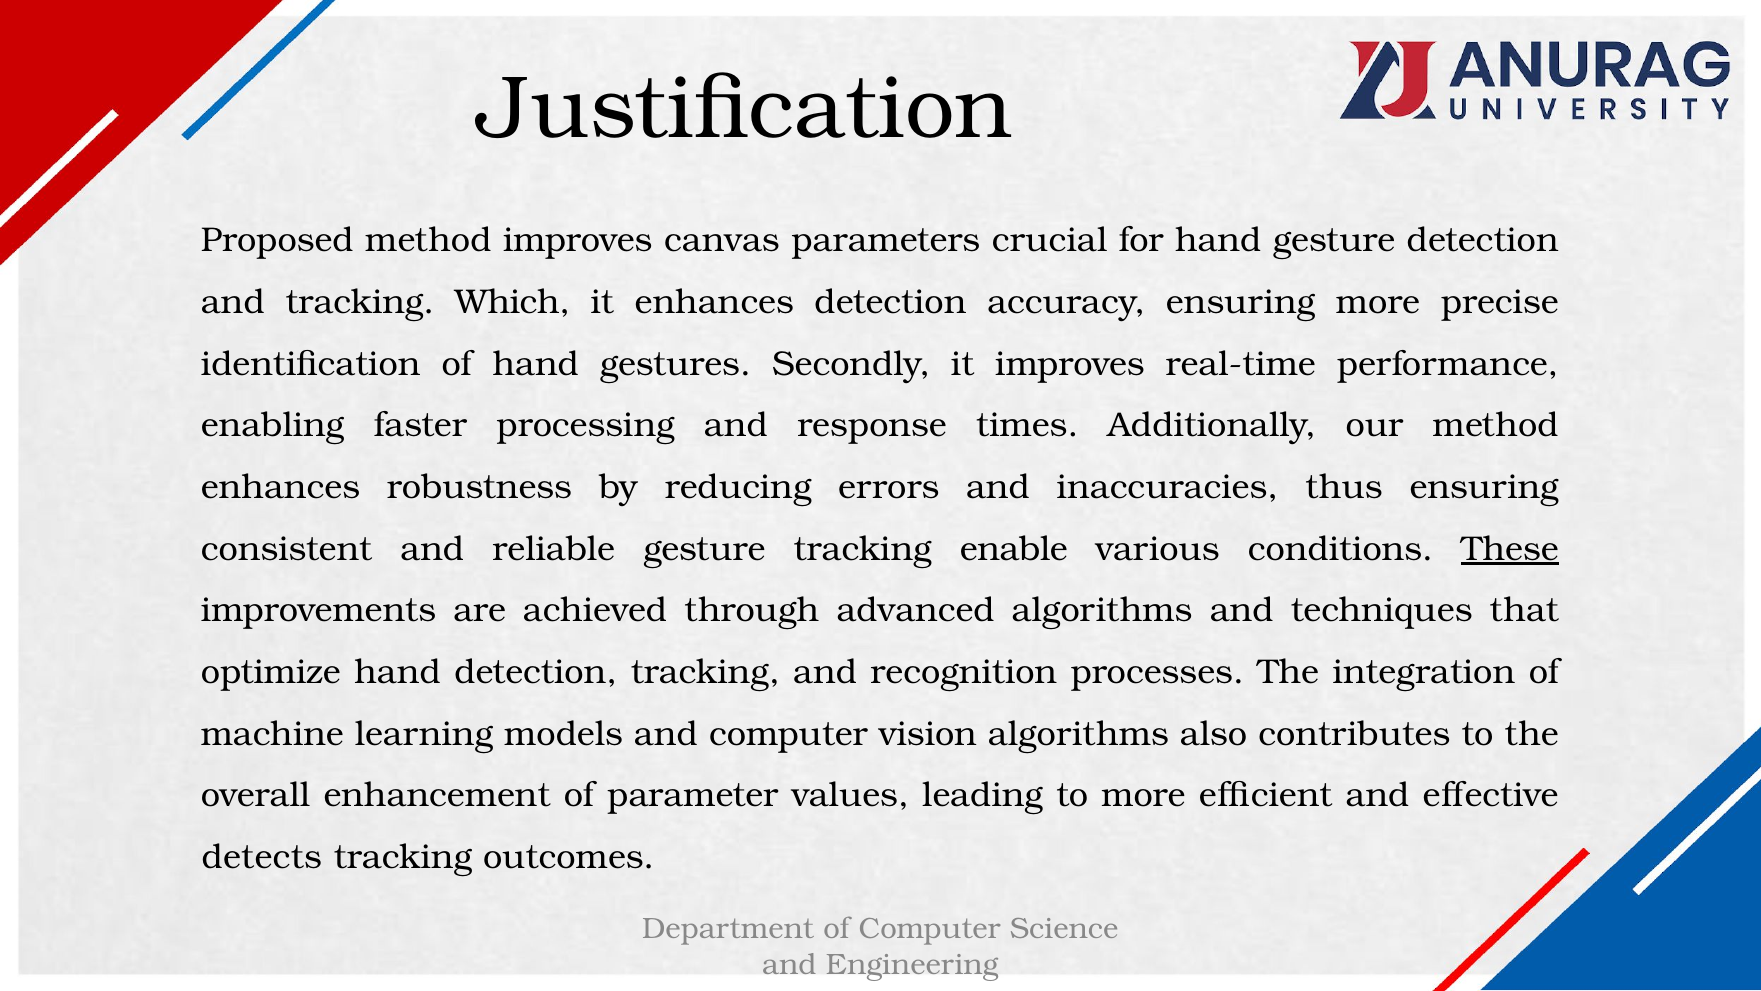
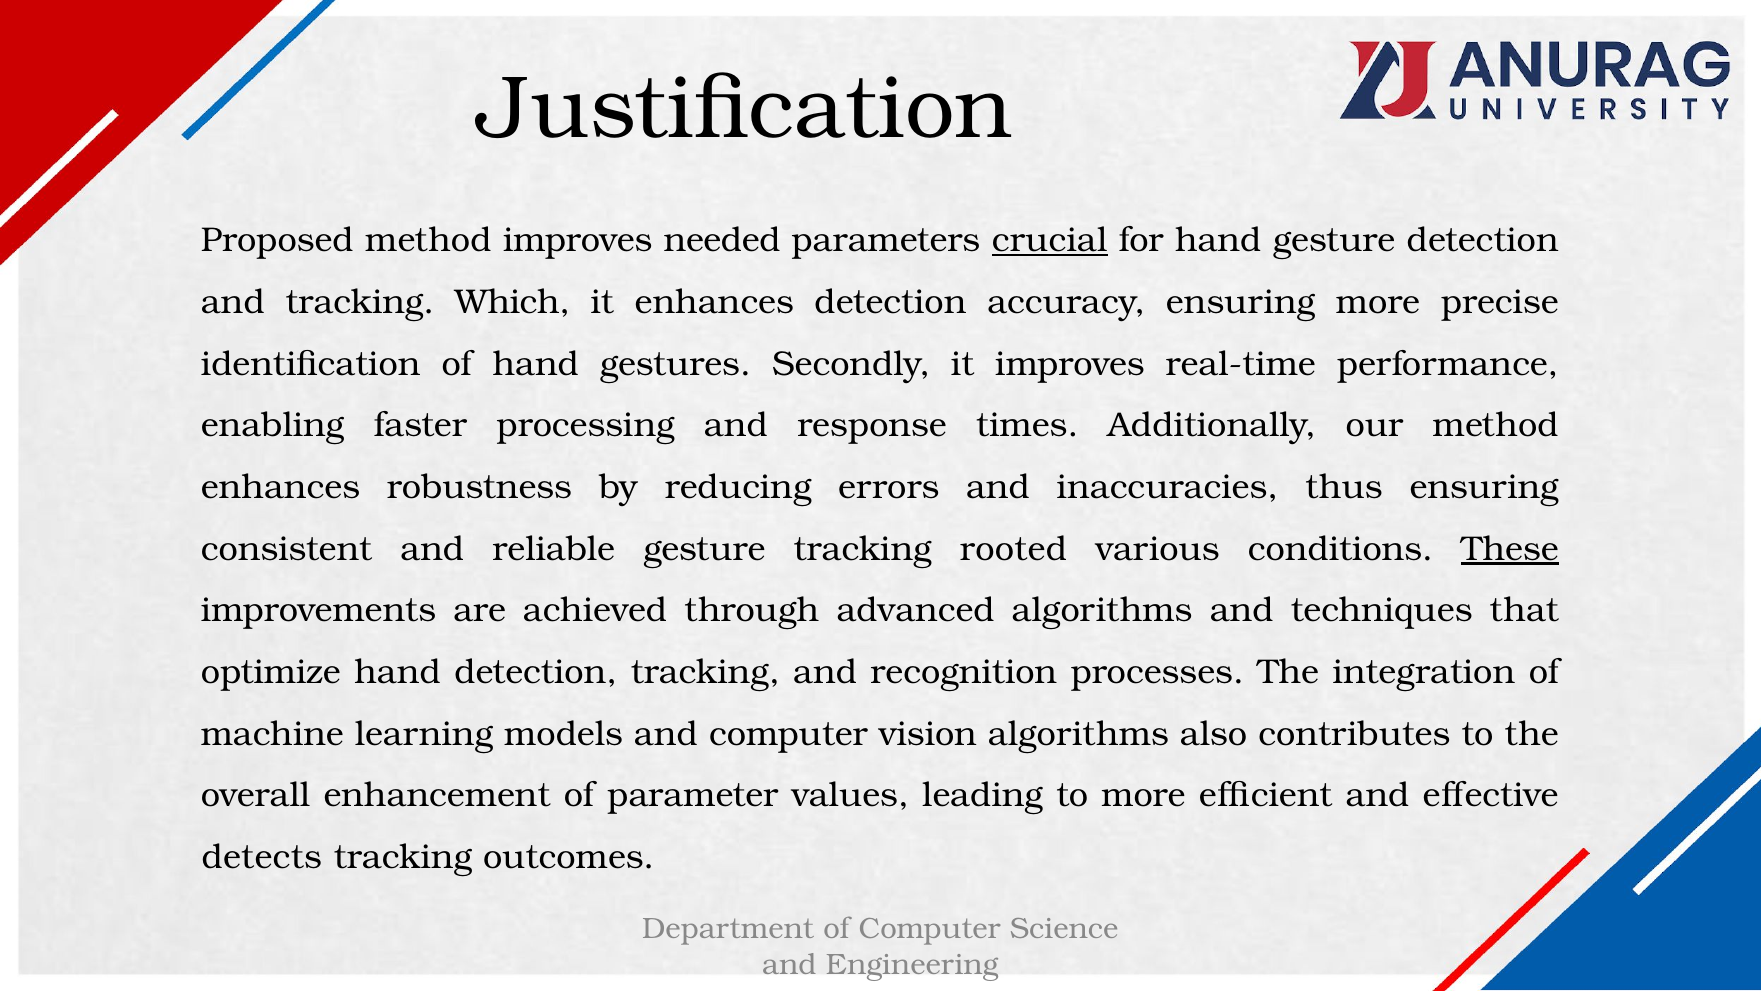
canvas: canvas -> needed
crucial underline: none -> present
enable: enable -> rooted
